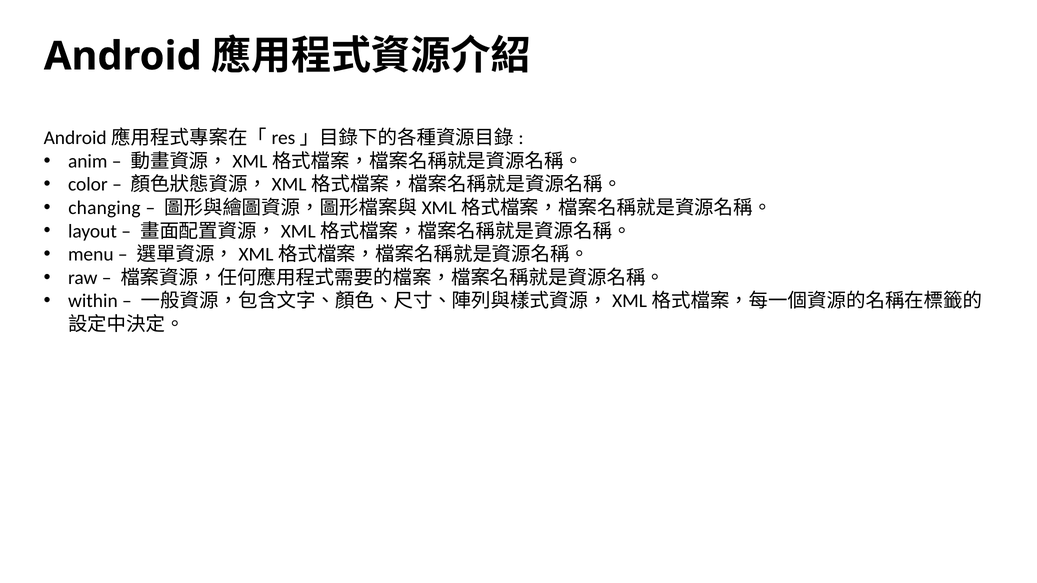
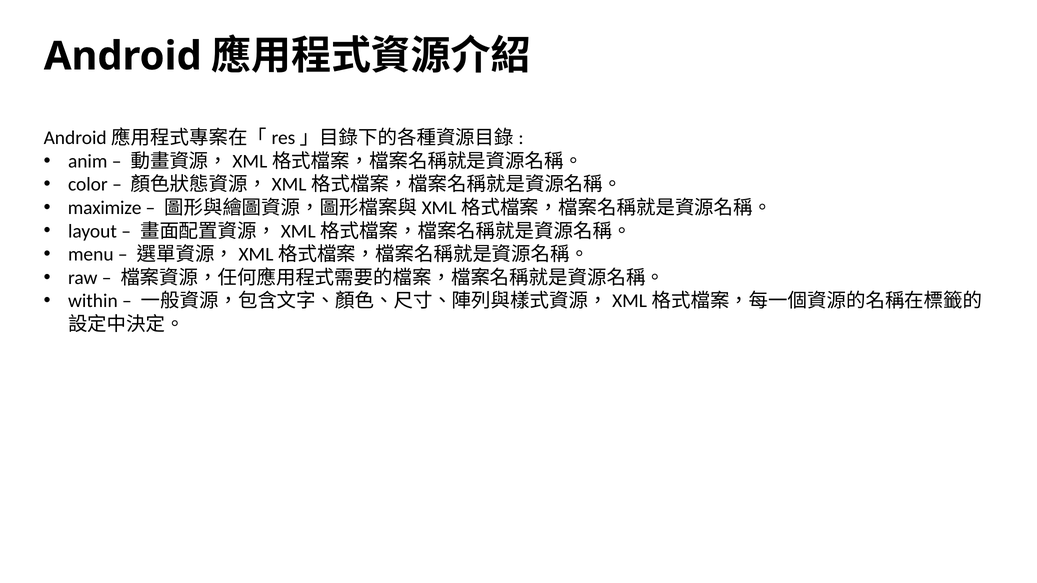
changing: changing -> maximize
